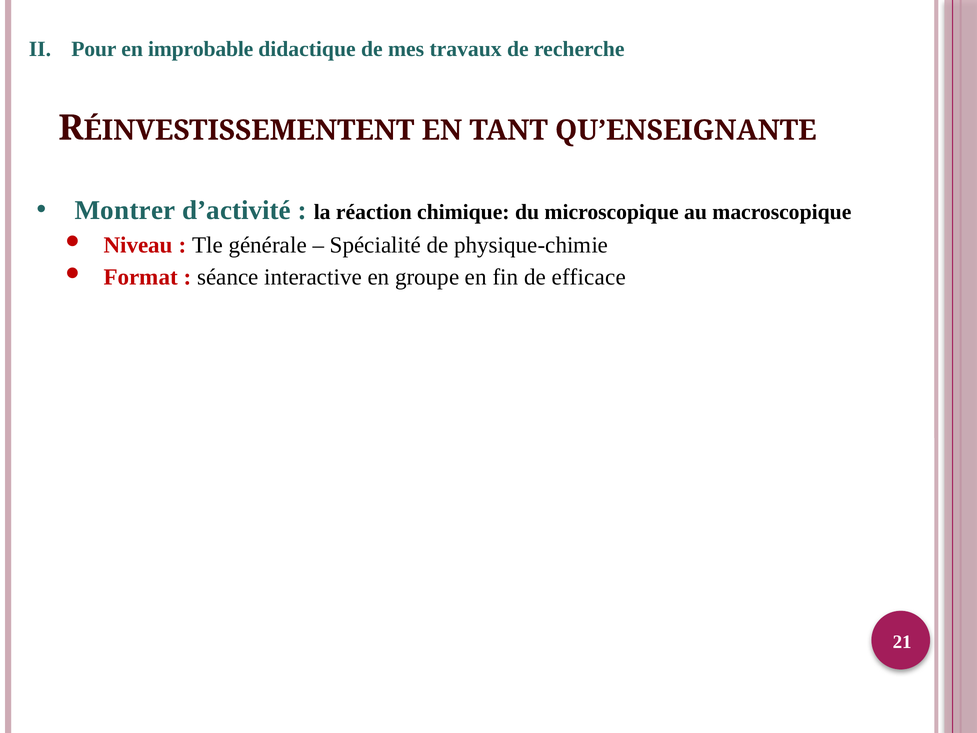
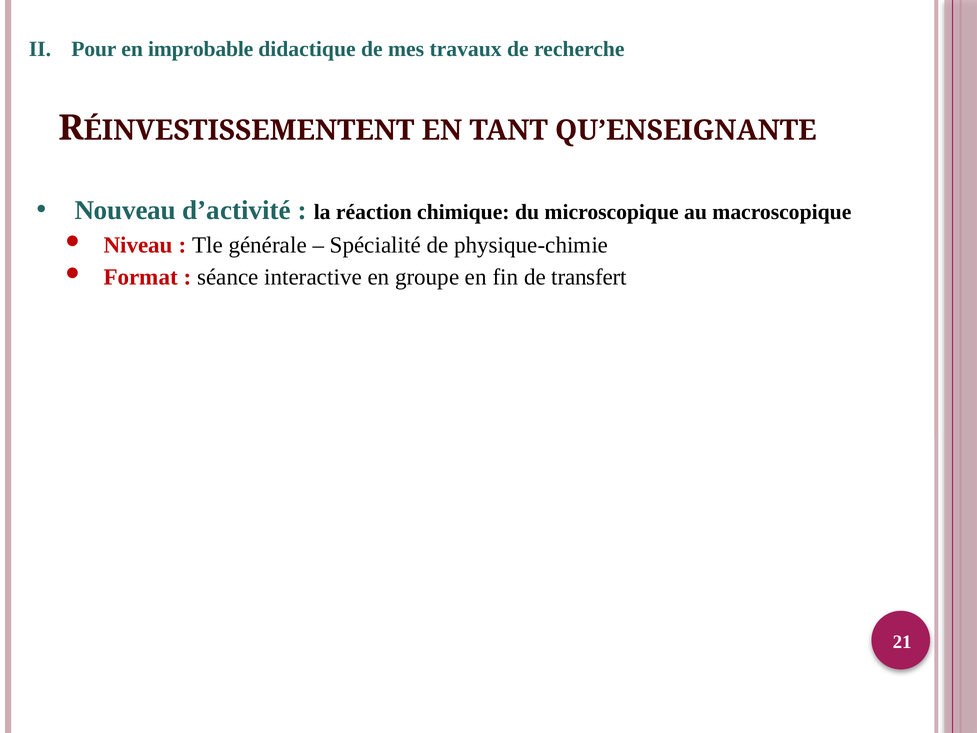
Montrer: Montrer -> Nouveau
efficace: efficace -> transfert
